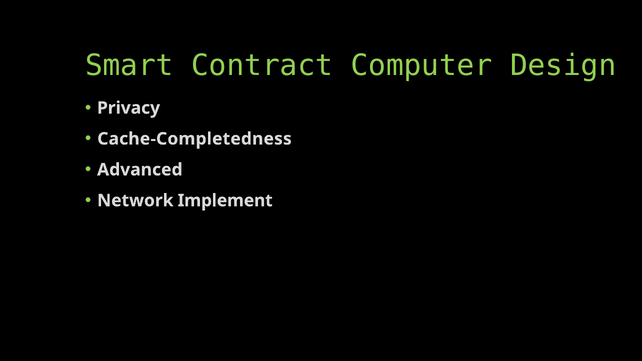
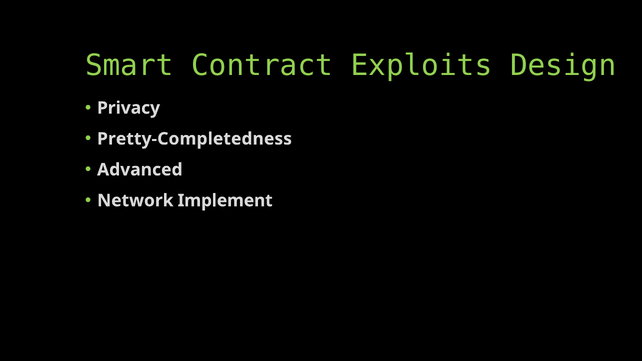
Computer: Computer -> Exploits
Cache-Completedness: Cache-Completedness -> Pretty-Completedness
